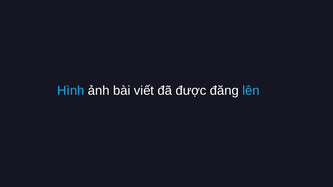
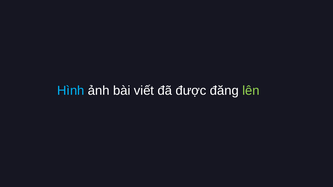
lên colour: light blue -> light green
